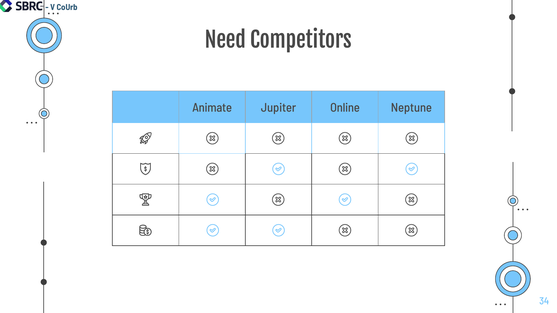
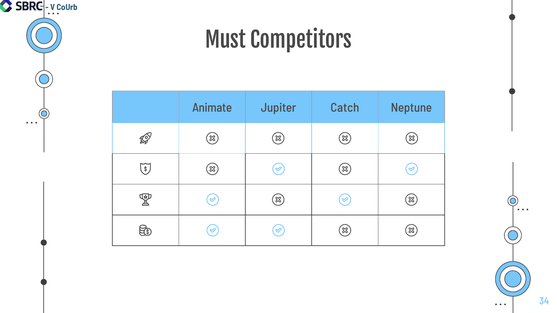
Need: Need -> Must
Online: Online -> Catch
